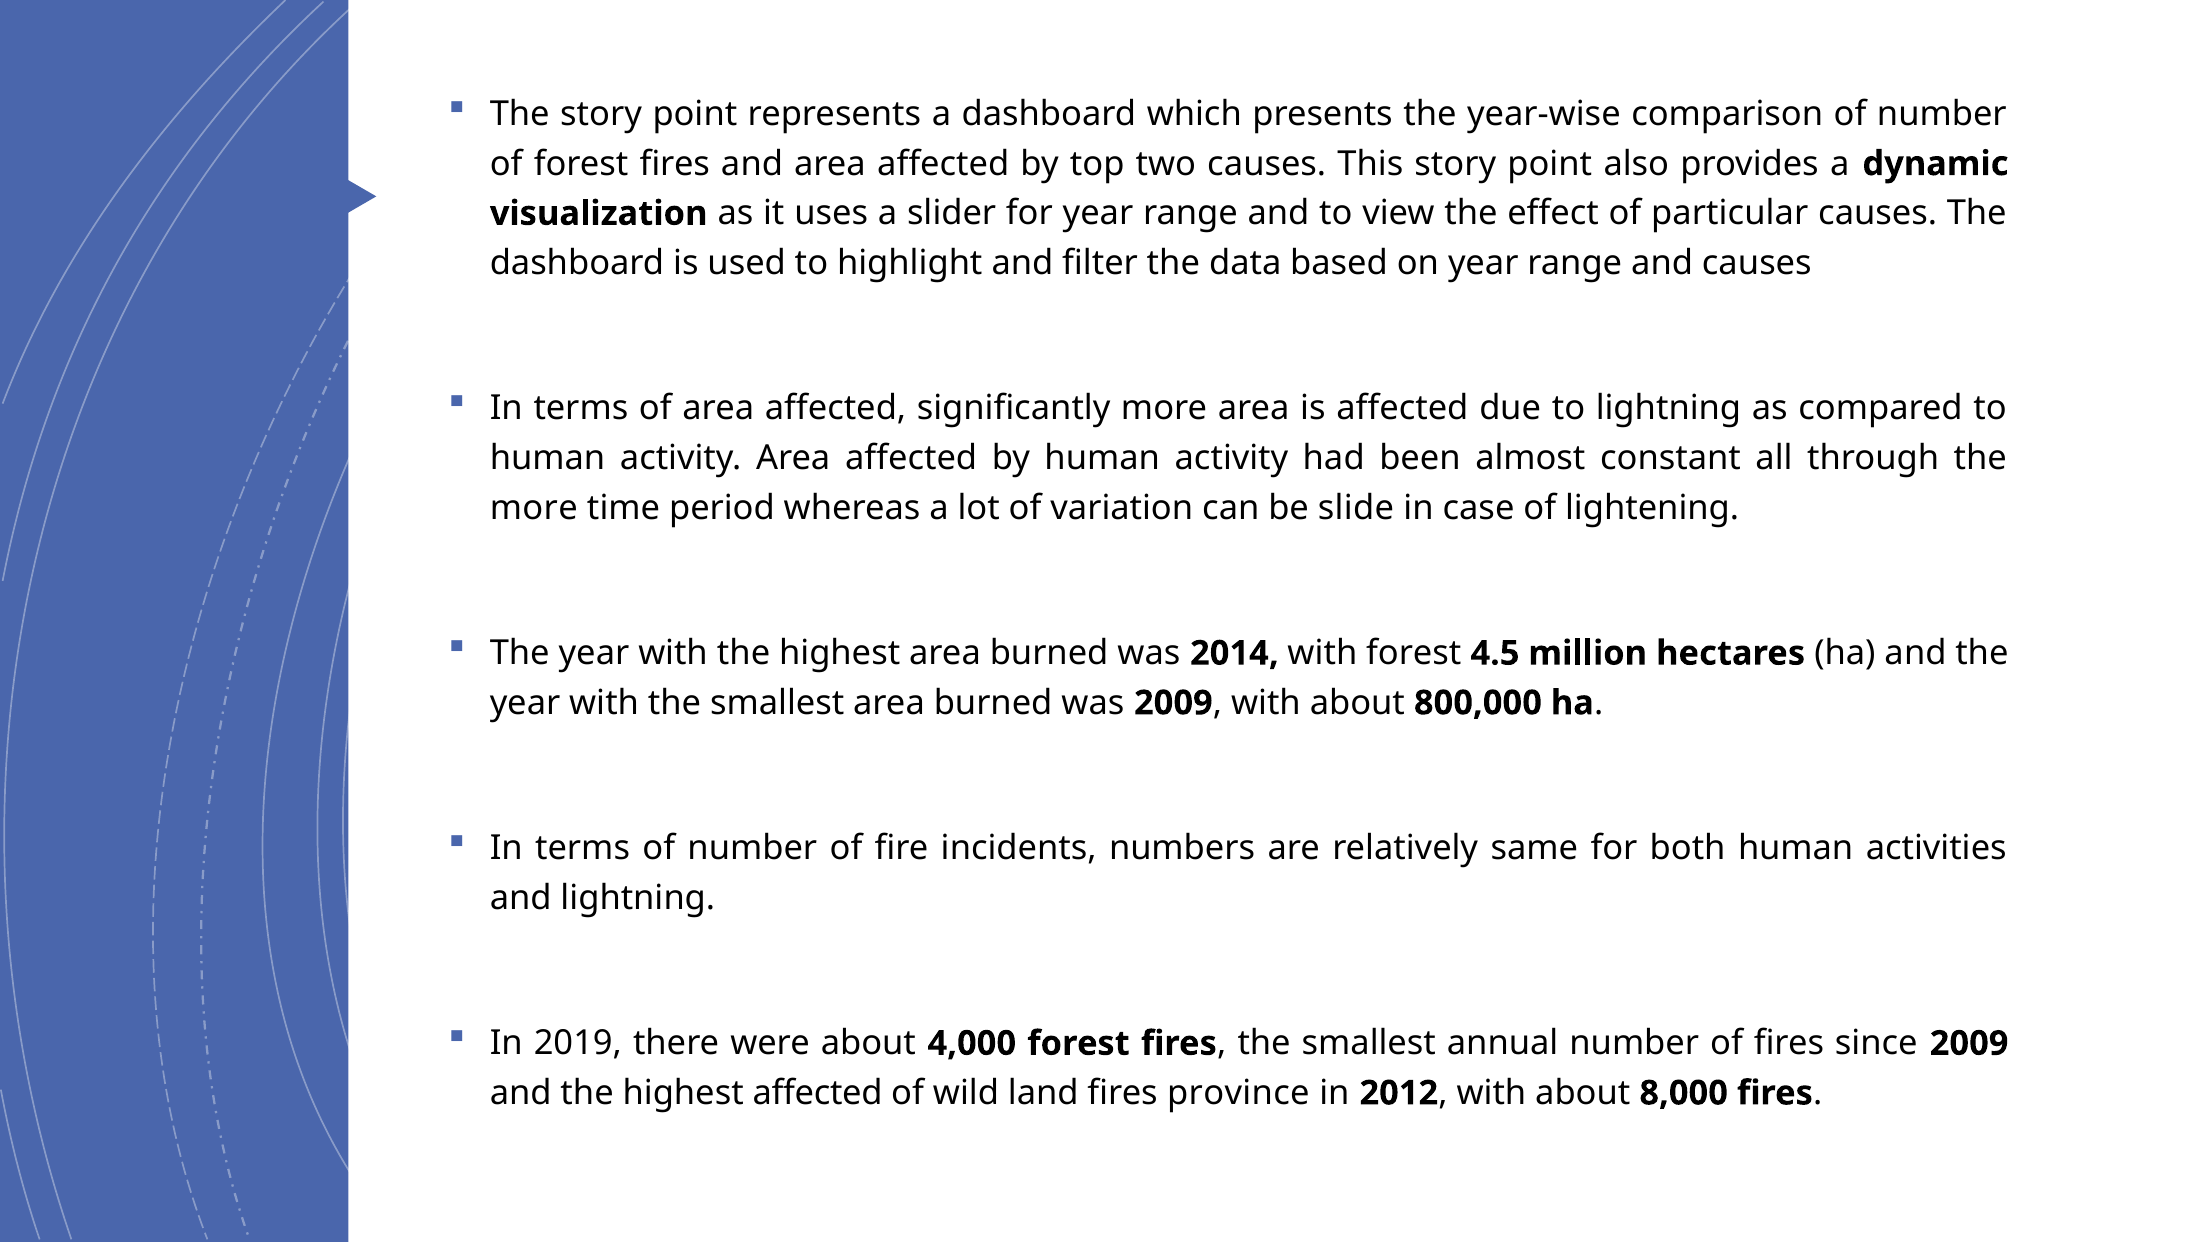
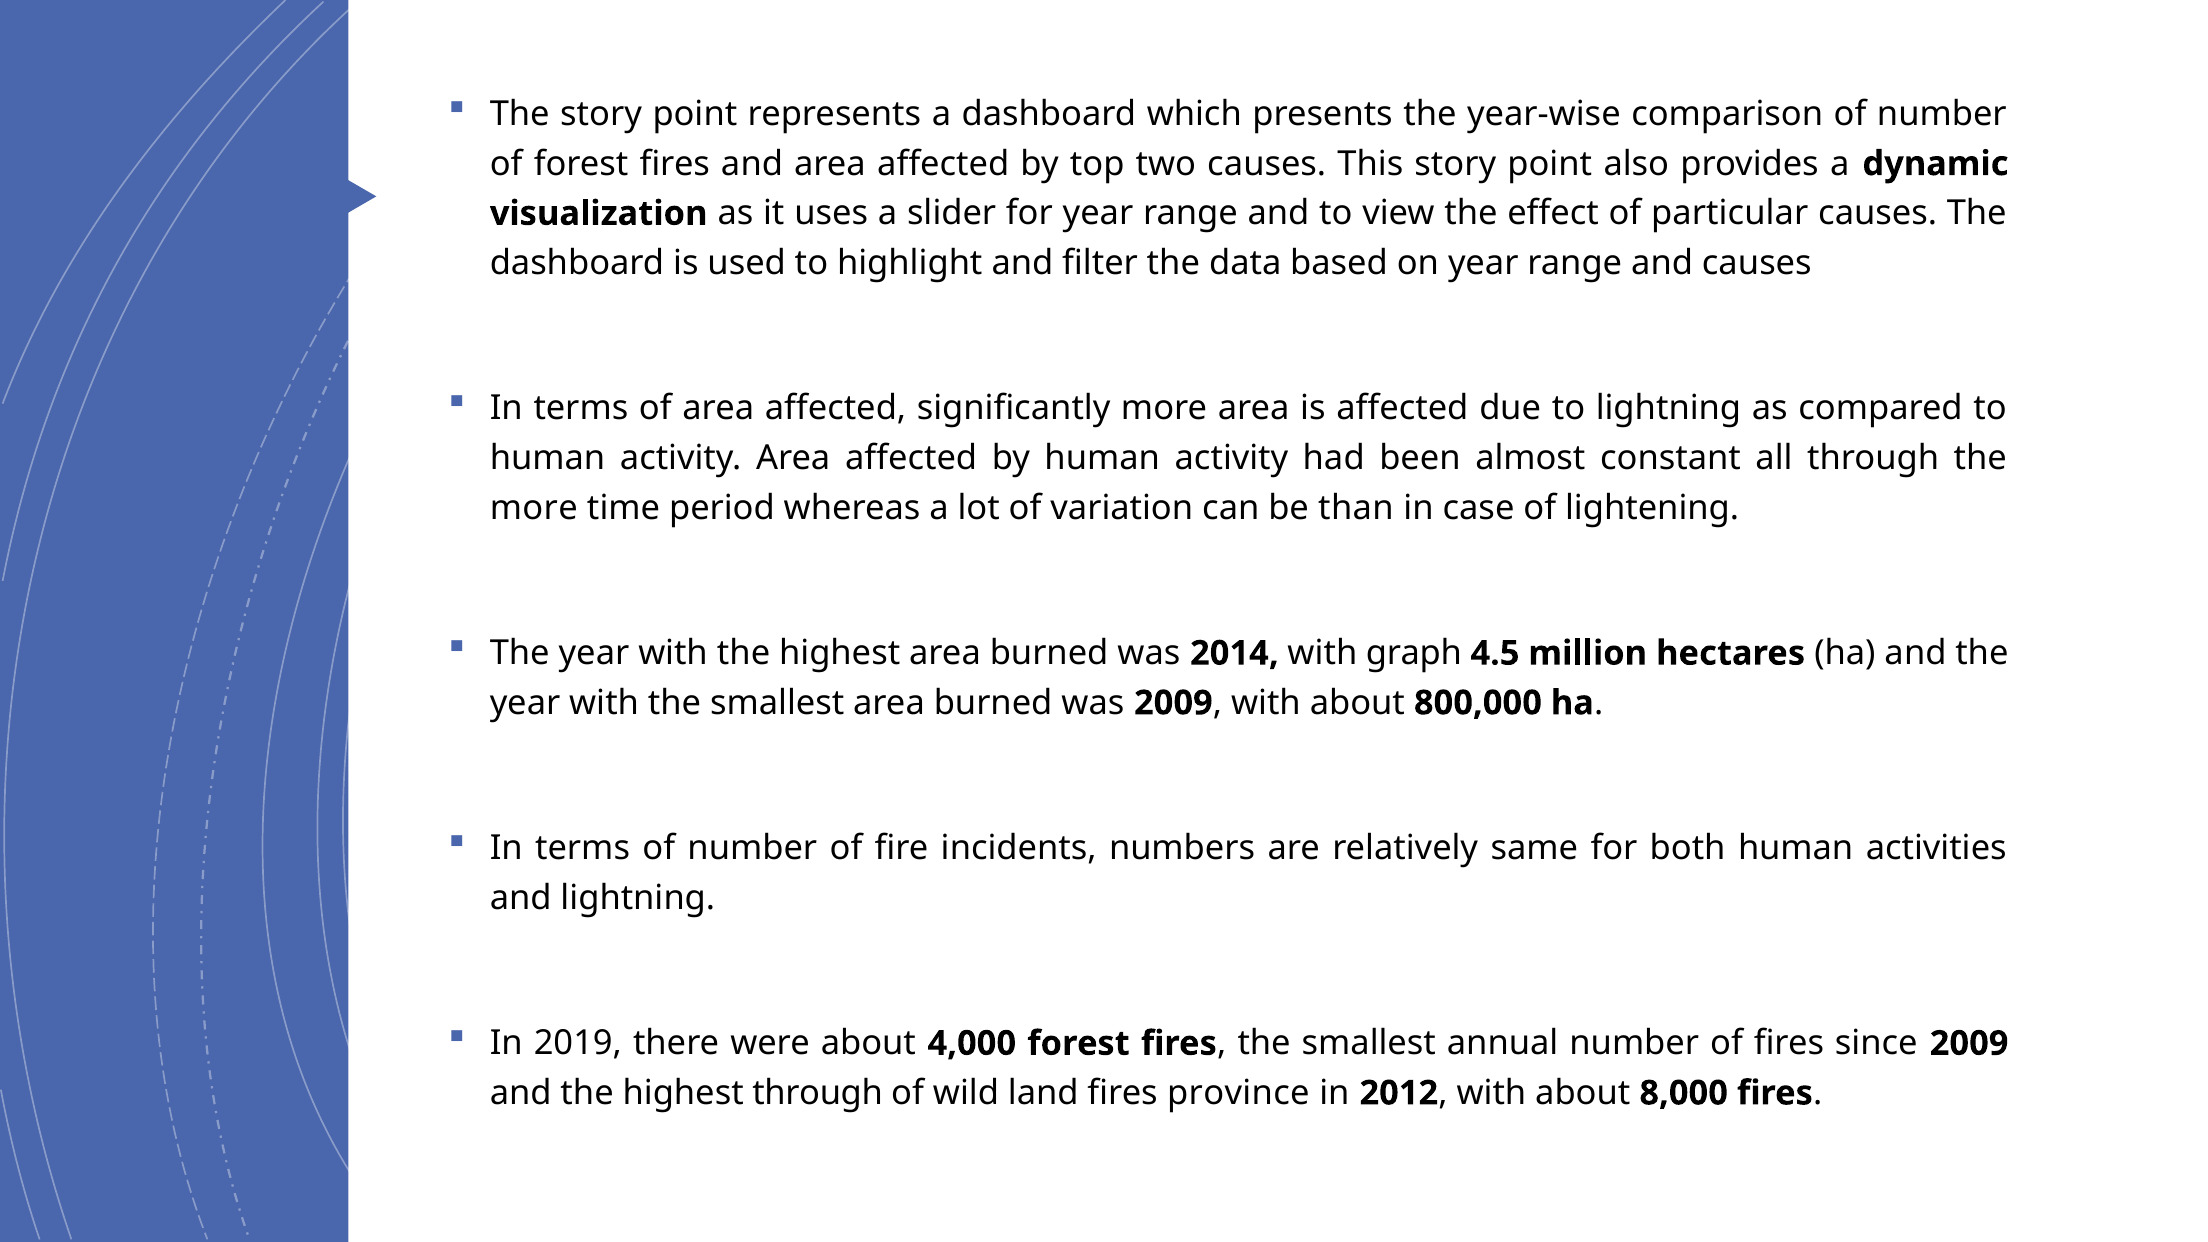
slide: slide -> than
with forest: forest -> graph
highest affected: affected -> through
